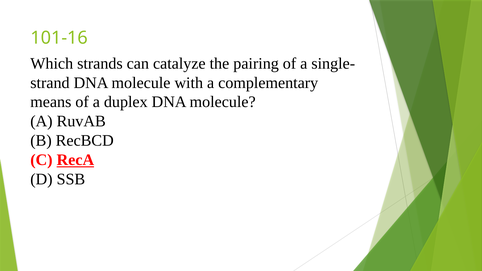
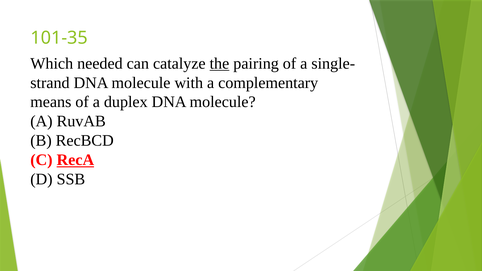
101-16: 101-16 -> 101-35
strands: strands -> needed
the underline: none -> present
